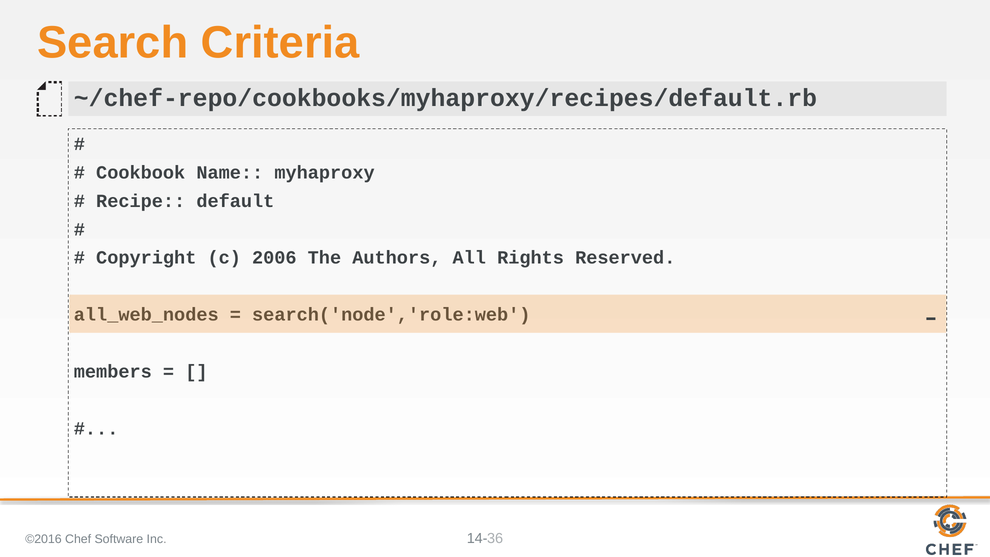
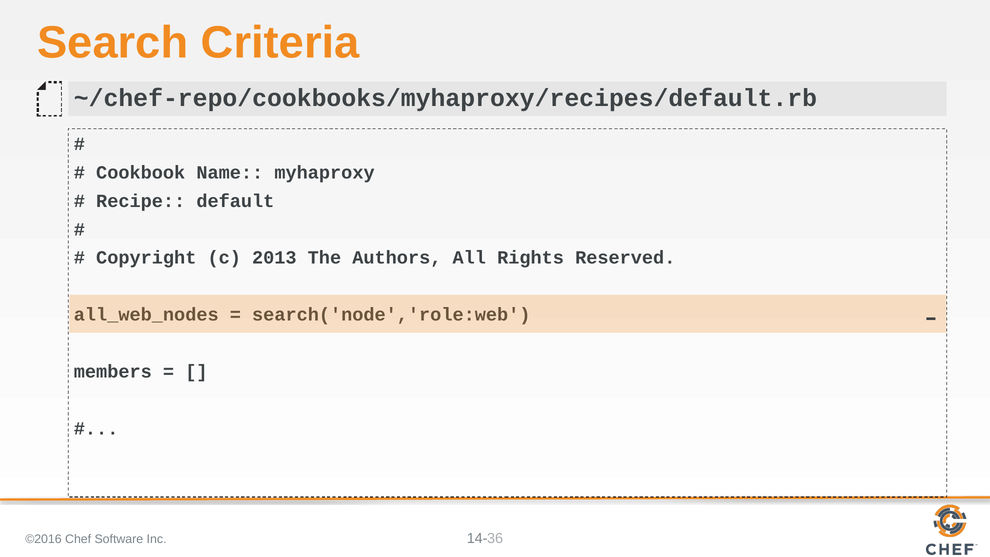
2006: 2006 -> 2013
